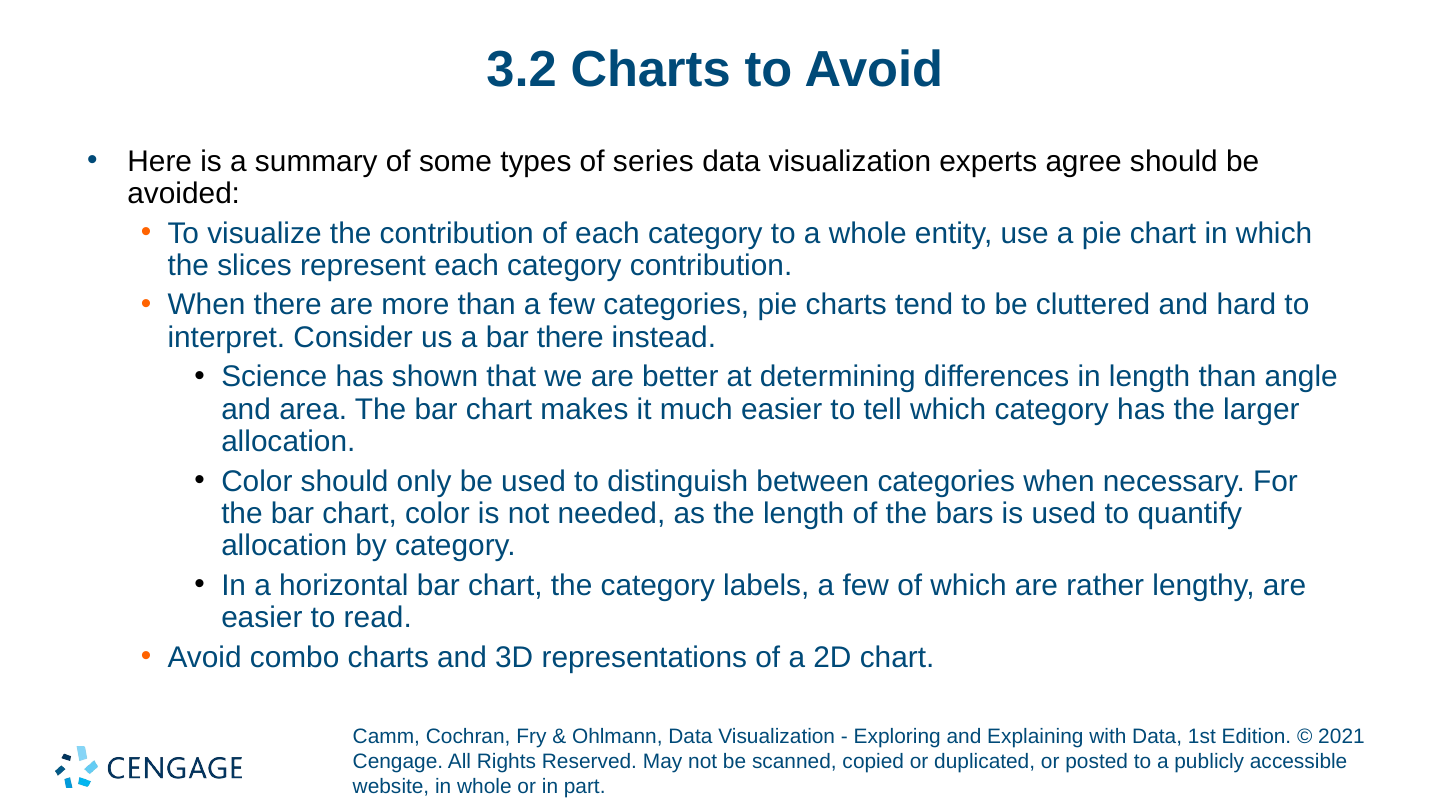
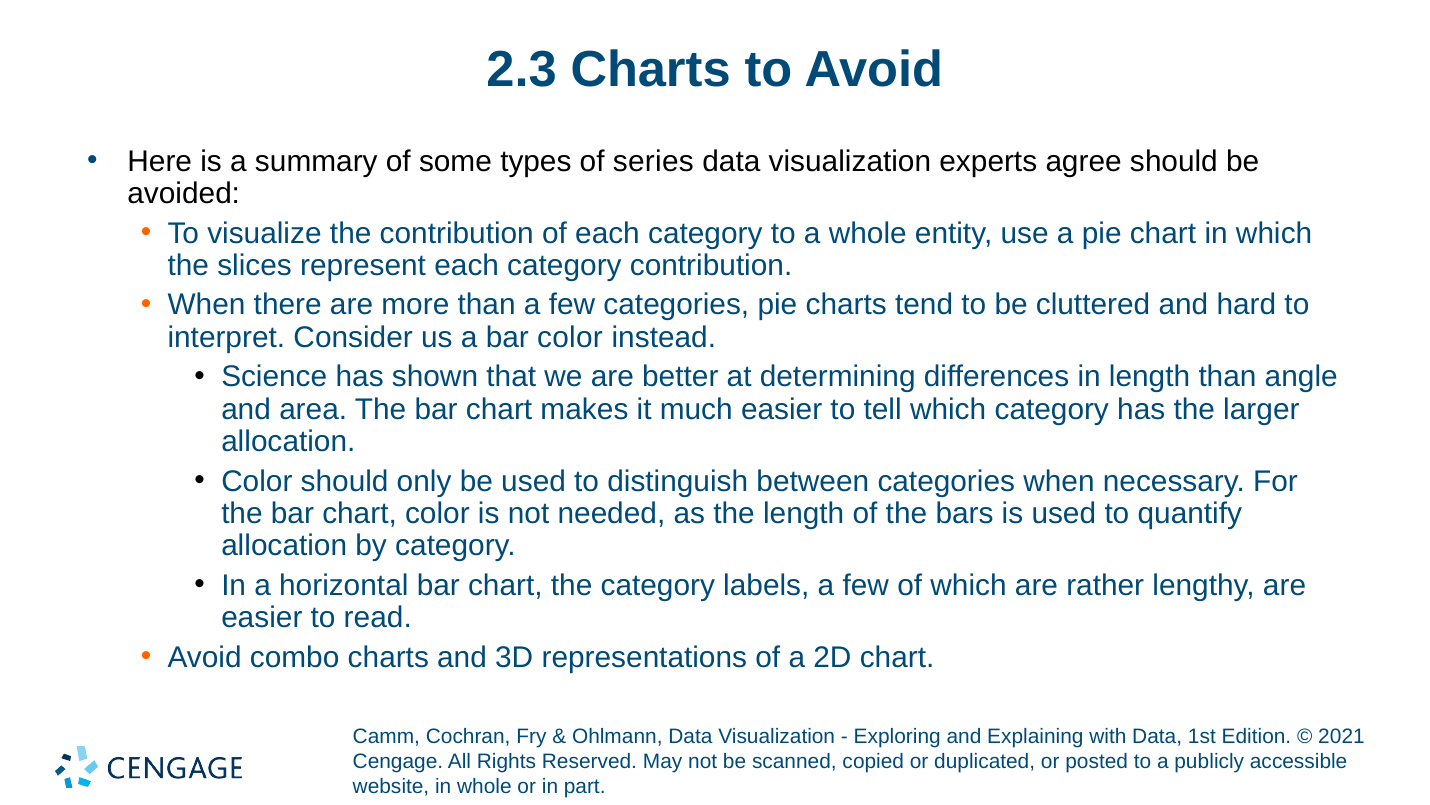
3.2: 3.2 -> 2.3
bar there: there -> color
